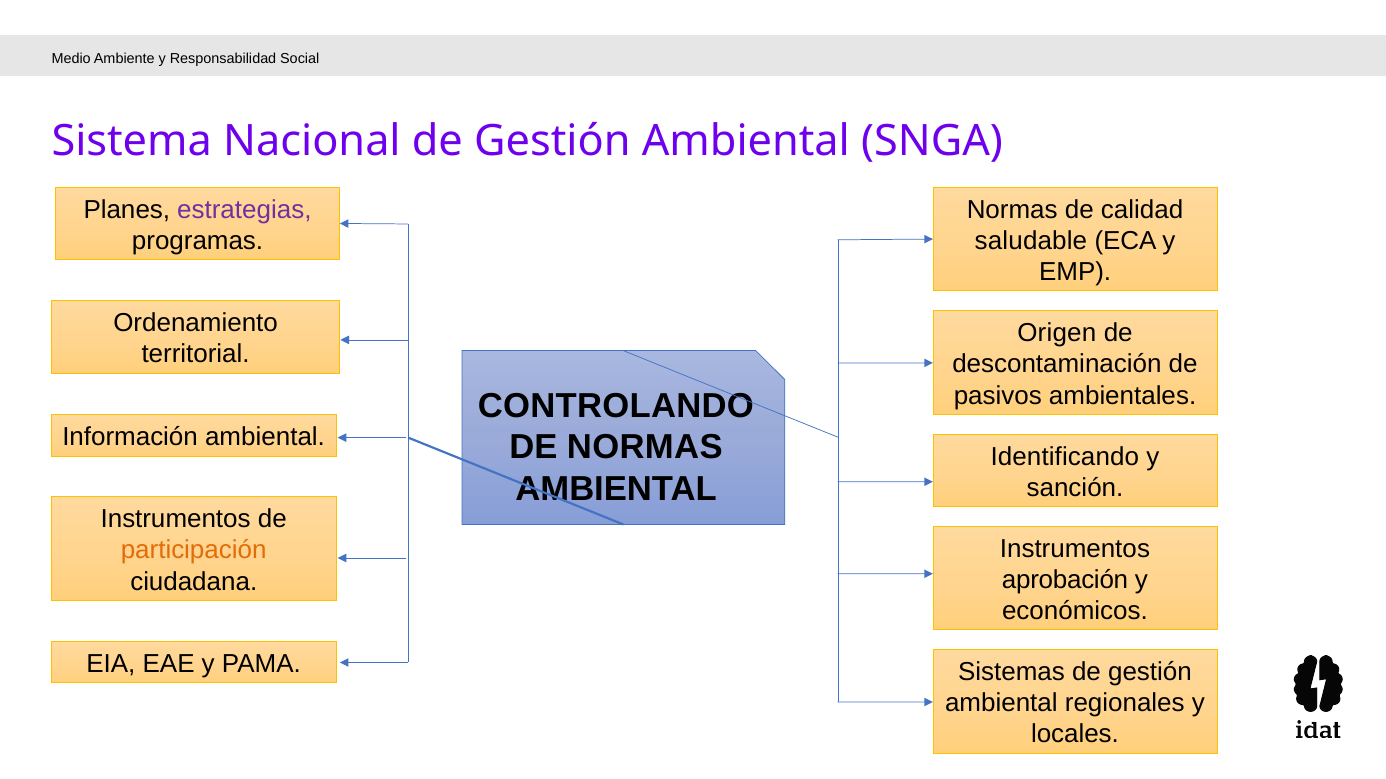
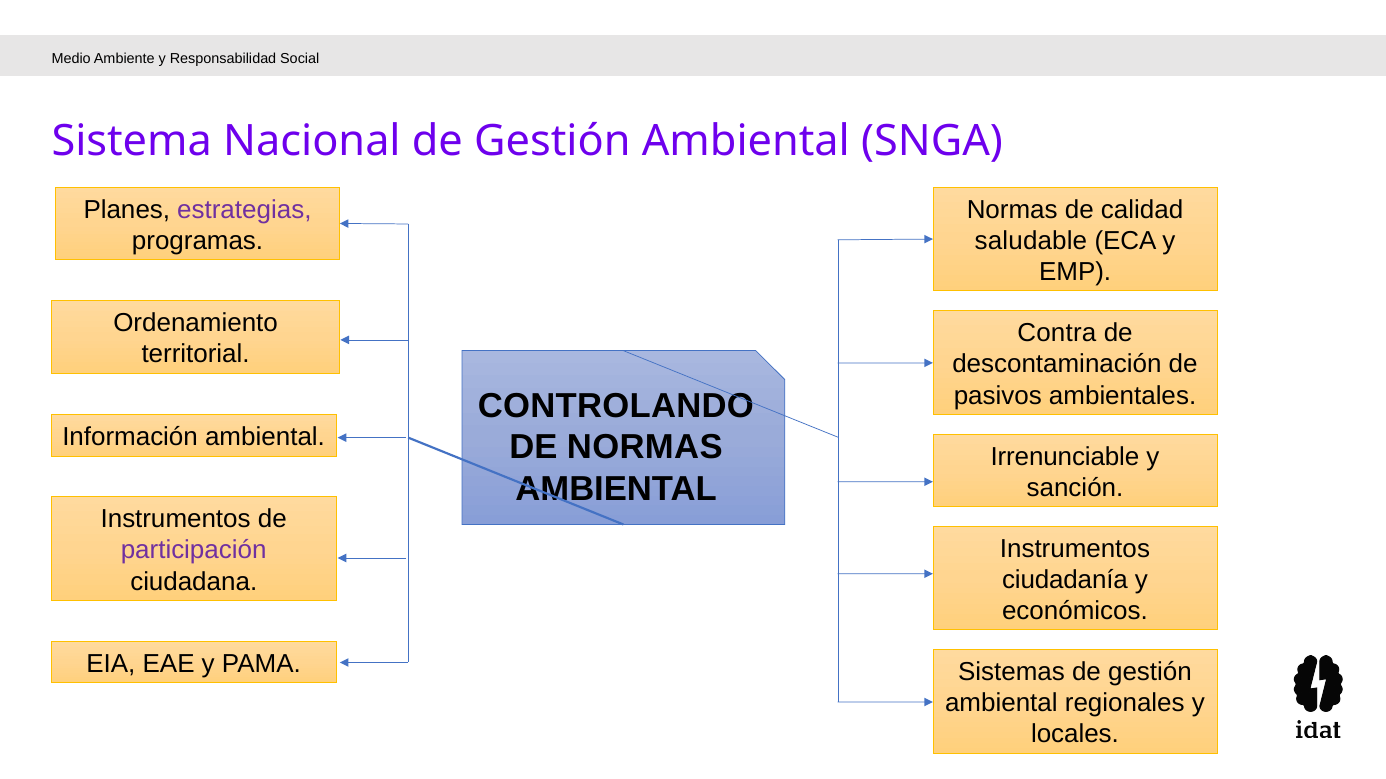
Origen: Origen -> Contra
Identificando: Identificando -> Irrenunciable
participación colour: orange -> purple
aprobación: aprobación -> ciudadanía
